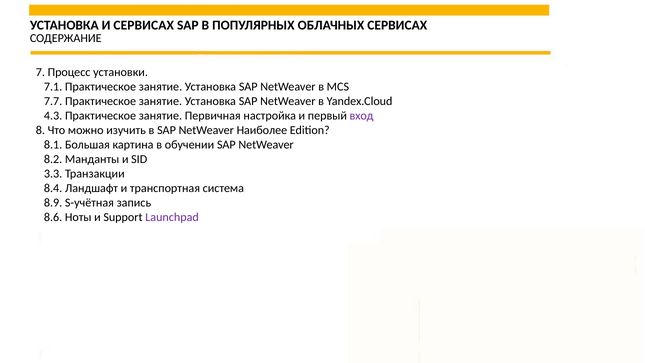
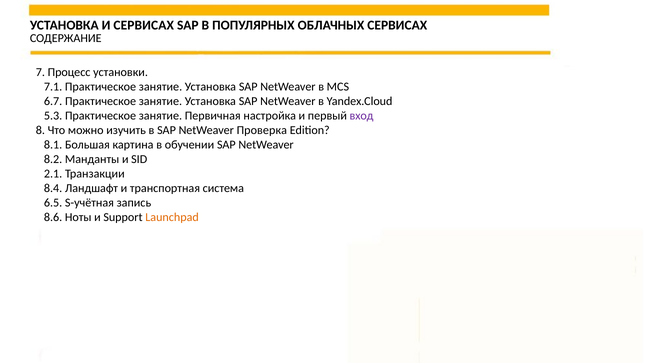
7.7: 7.7 -> 6.7
4.3: 4.3 -> 5.3
Наиболее: Наиболее -> Проверка
3.3: 3.3 -> 2.1
8.9: 8.9 -> 6.5
Launchpad colour: purple -> orange
